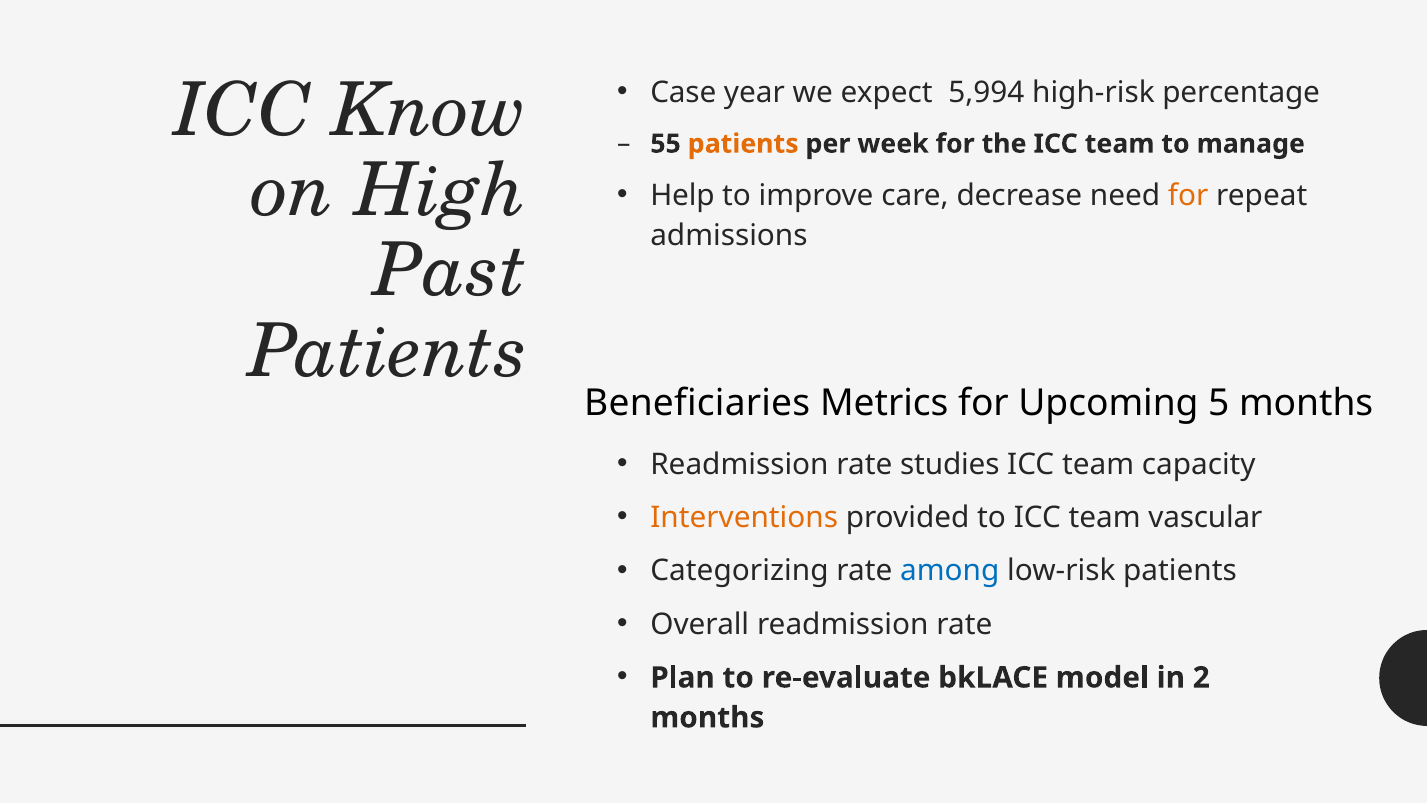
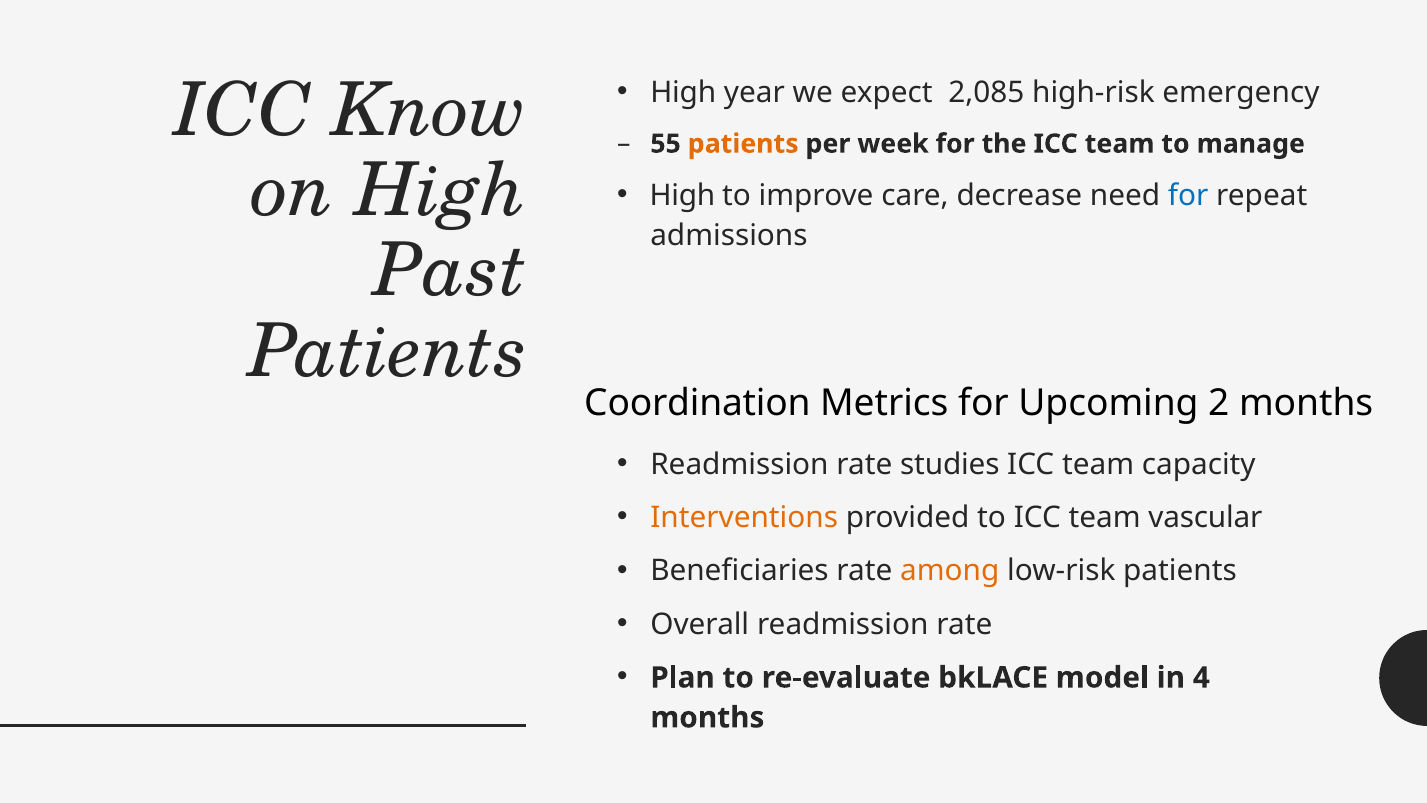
Case at (683, 93): Case -> High
5,994: 5,994 -> 2,085
percentage: percentage -> emergency
Help at (682, 196): Help -> High
for at (1188, 196) colour: orange -> blue
Beneficiaries: Beneficiaries -> Coordination
5: 5 -> 2
Categorizing: Categorizing -> Beneficiaries
among colour: blue -> orange
2: 2 -> 4
